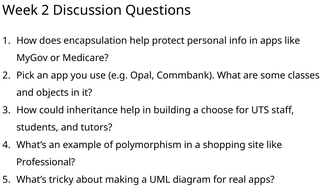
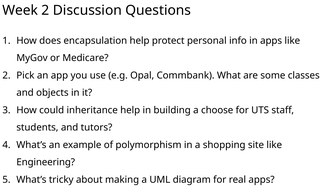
Professional: Professional -> Engineering
